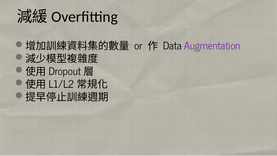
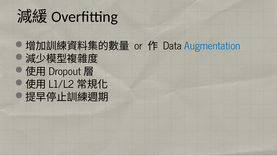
Augmentation colour: purple -> blue
